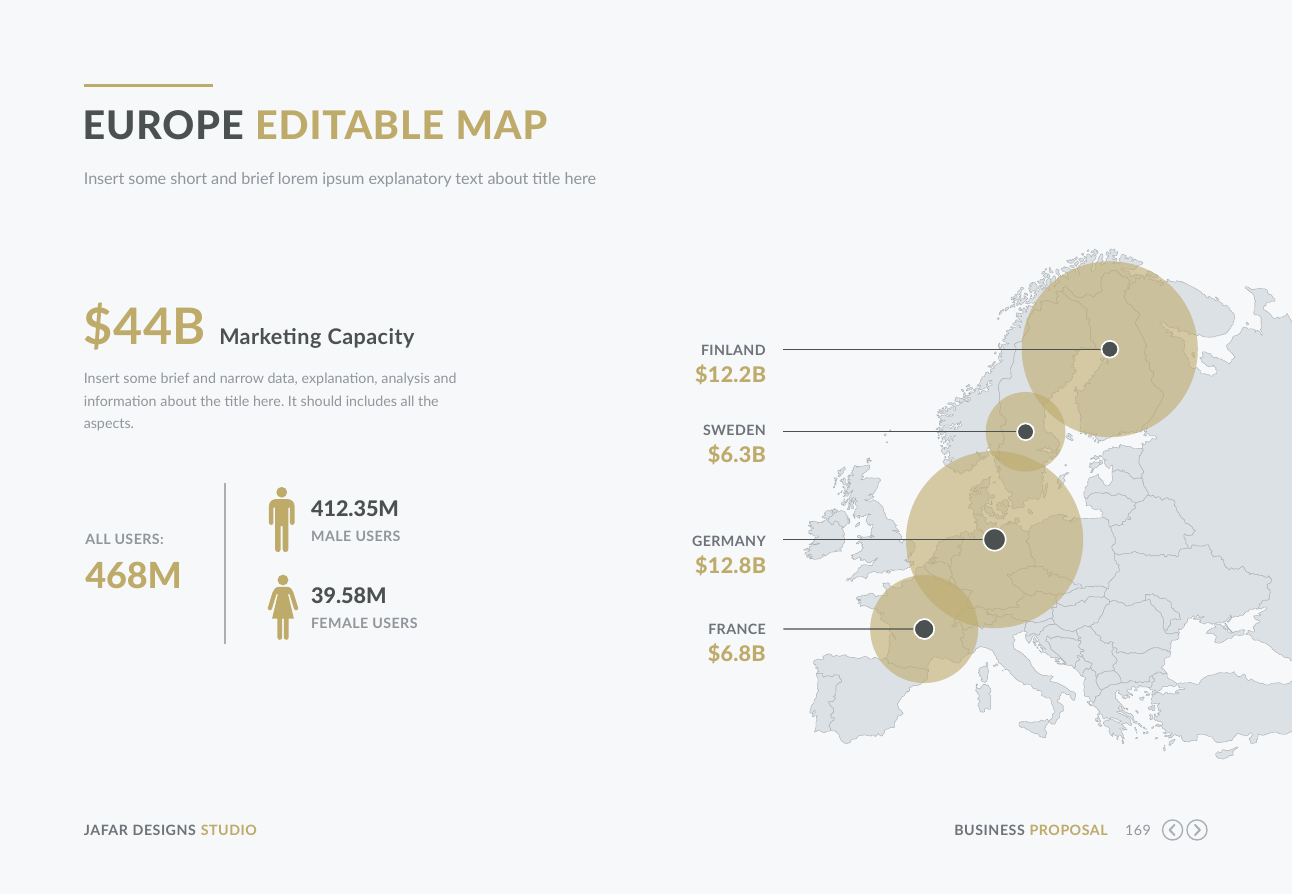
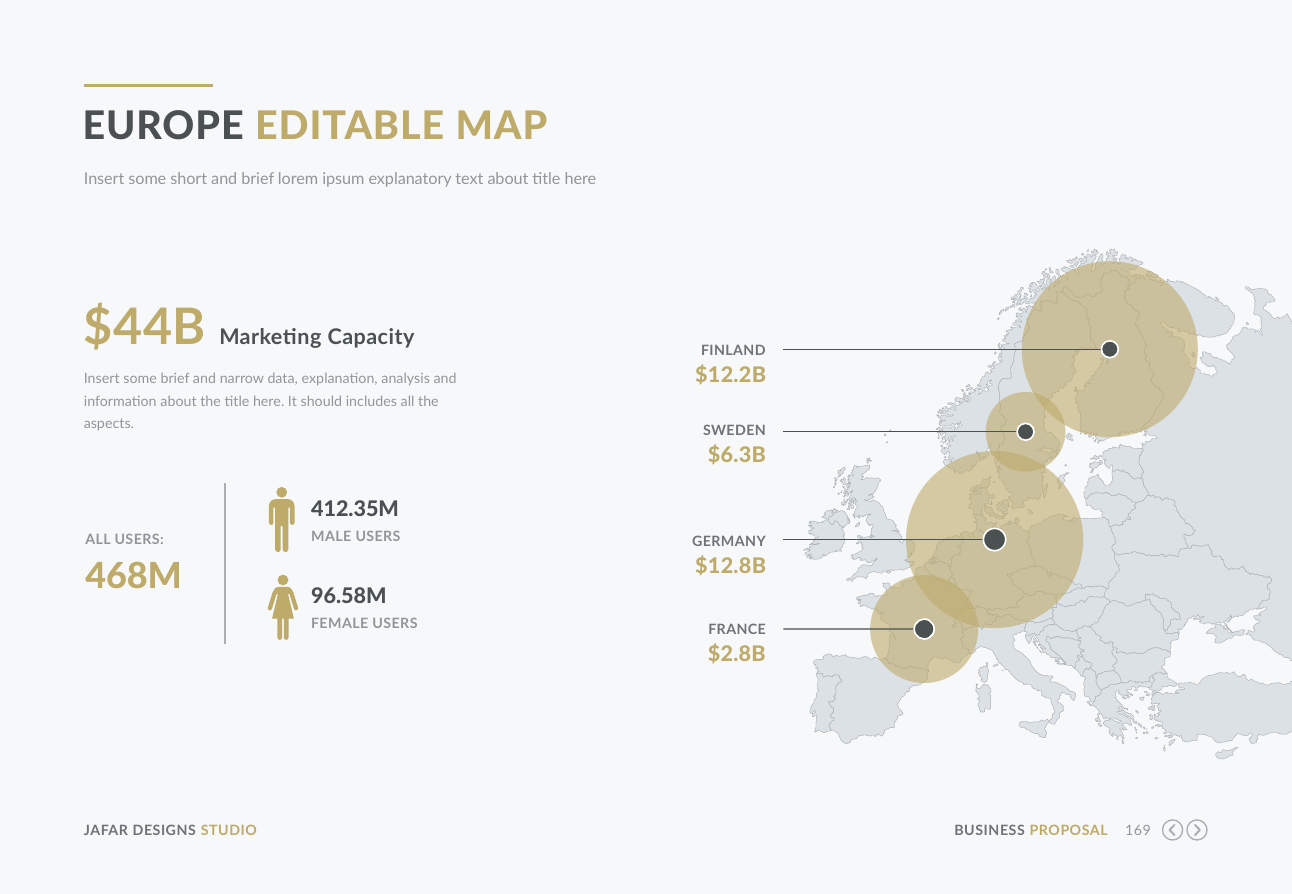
39.58M: 39.58M -> 96.58M
$6.8B: $6.8B -> $2.8B
